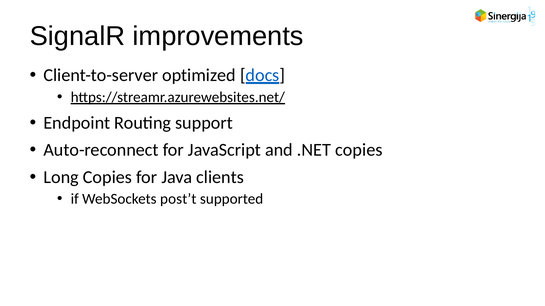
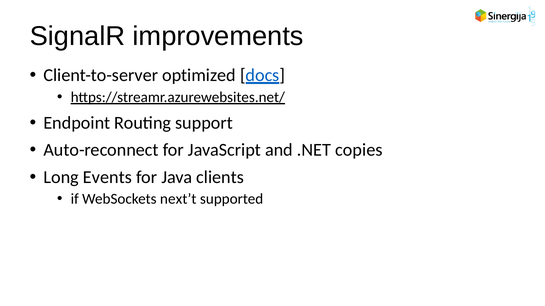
Long Copies: Copies -> Events
post’t: post’t -> next’t
